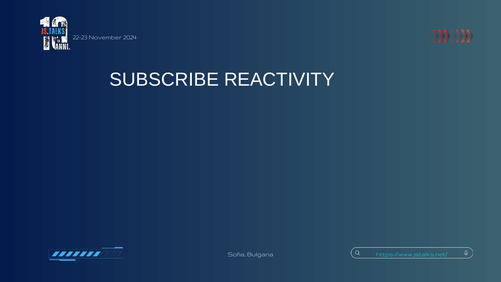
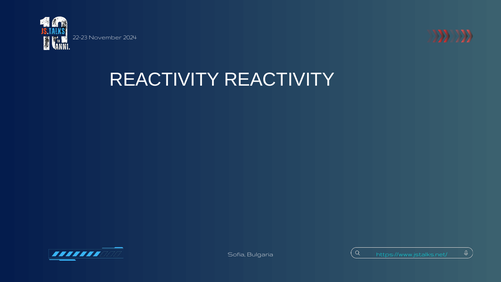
SUBSCRIBE at (164, 80): SUBSCRIBE -> REACTIVITY
